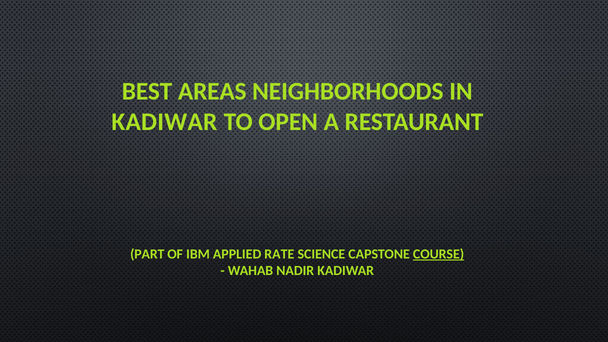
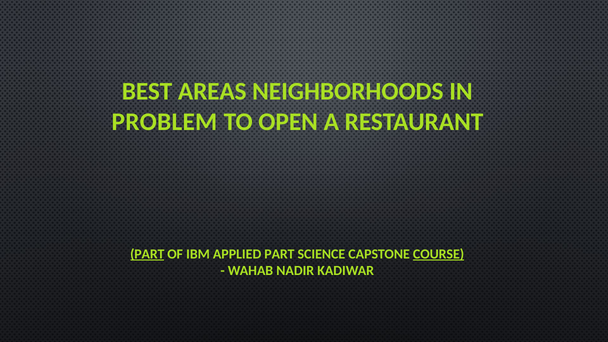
KADIWAR at (164, 122): KADIWAR -> PROBLEM
PART at (147, 254) underline: none -> present
APPLIED RATE: RATE -> PART
